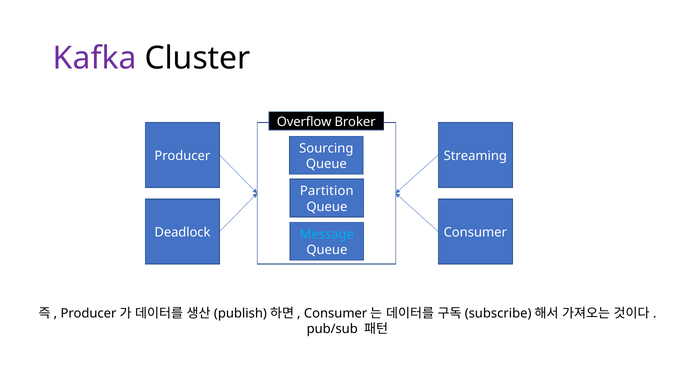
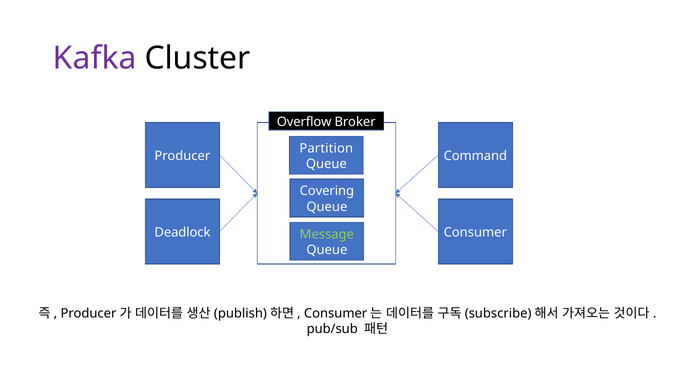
Sourcing: Sourcing -> Partition
Streaming: Streaming -> Command
Partition: Partition -> Covering
Message colour: light blue -> light green
